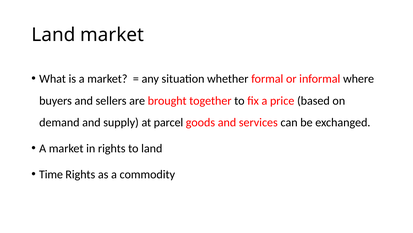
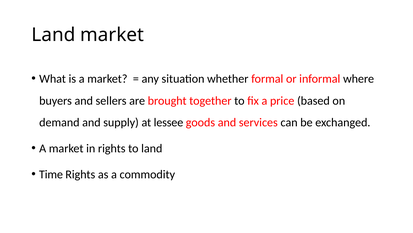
parcel: parcel -> lessee
